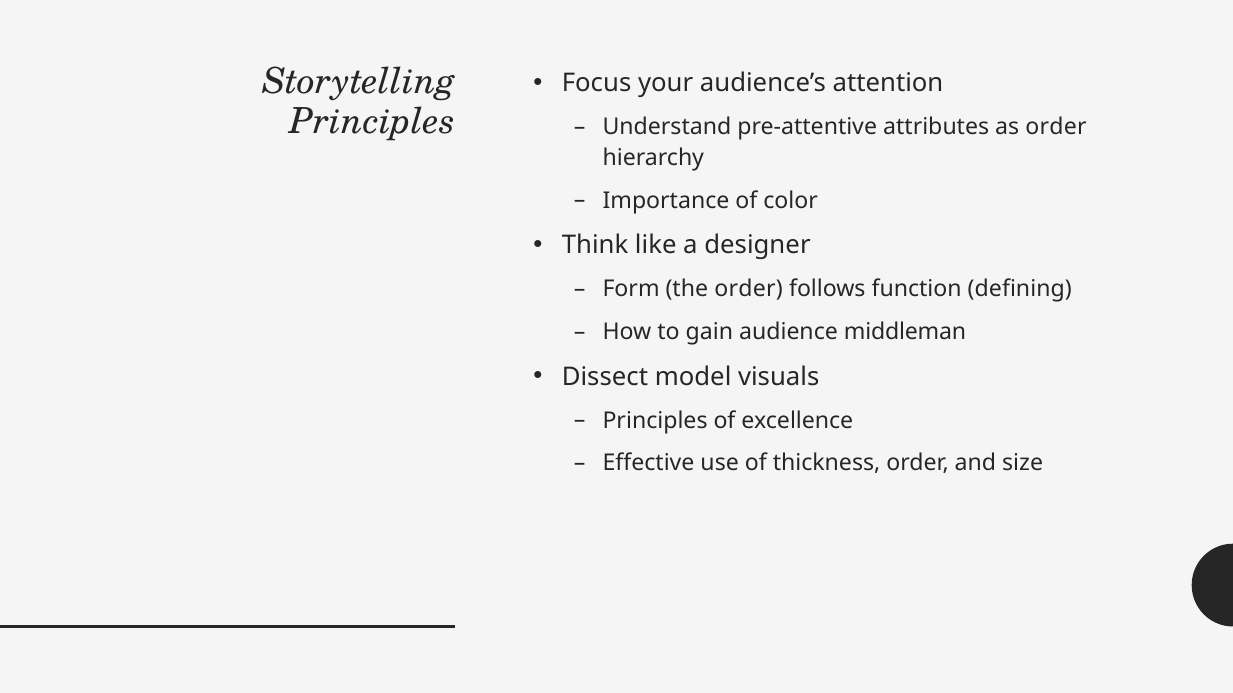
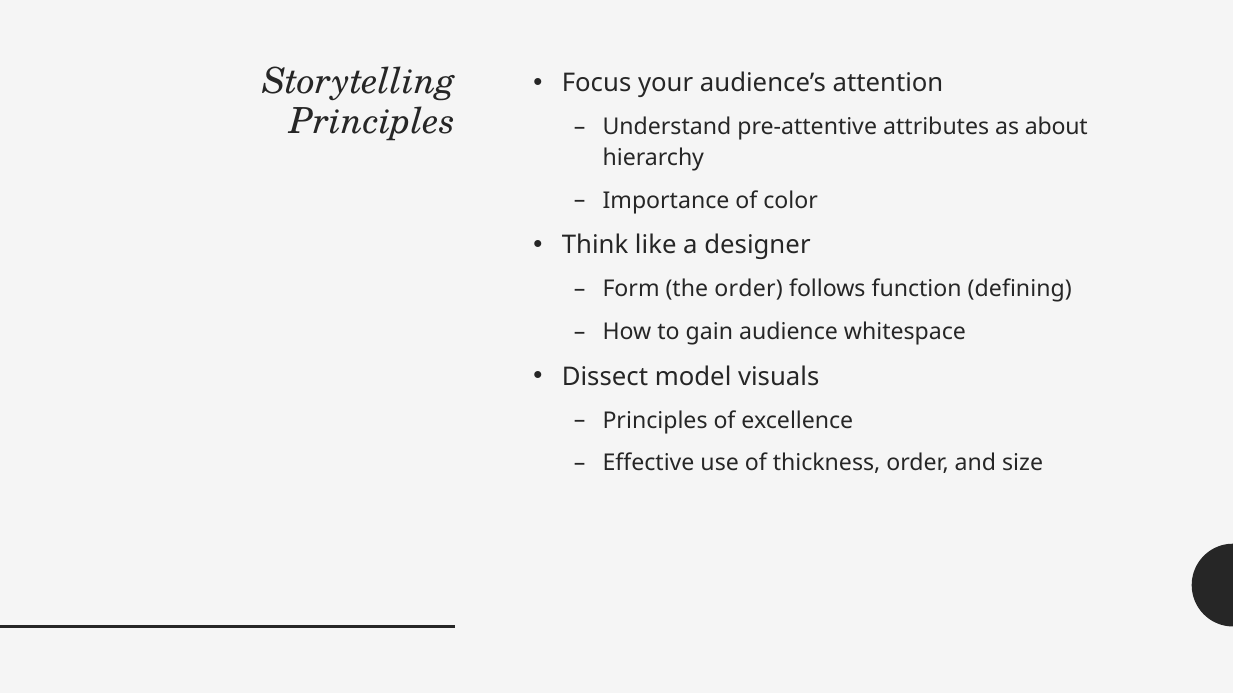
as order: order -> about
middleman: middleman -> whitespace
